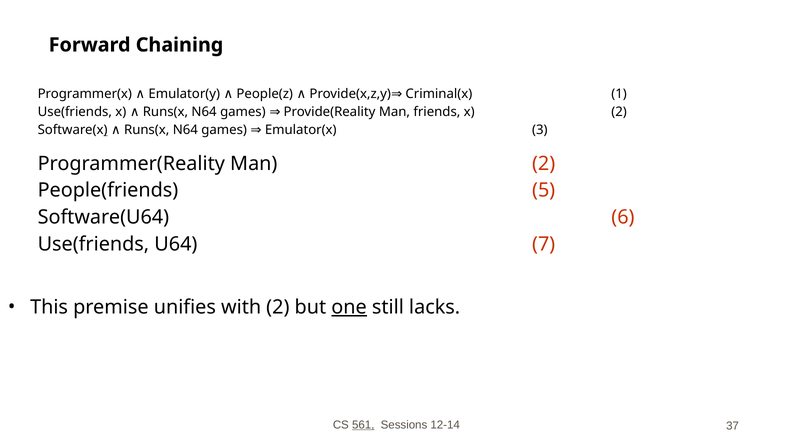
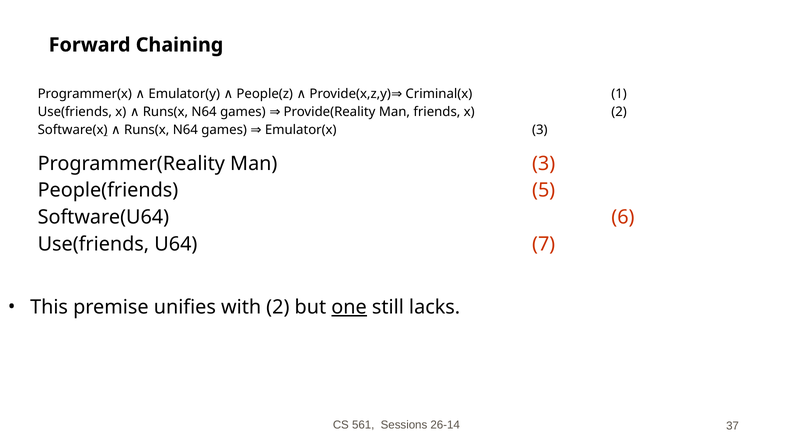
Man 2: 2 -> 3
561 underline: present -> none
12-14: 12-14 -> 26-14
